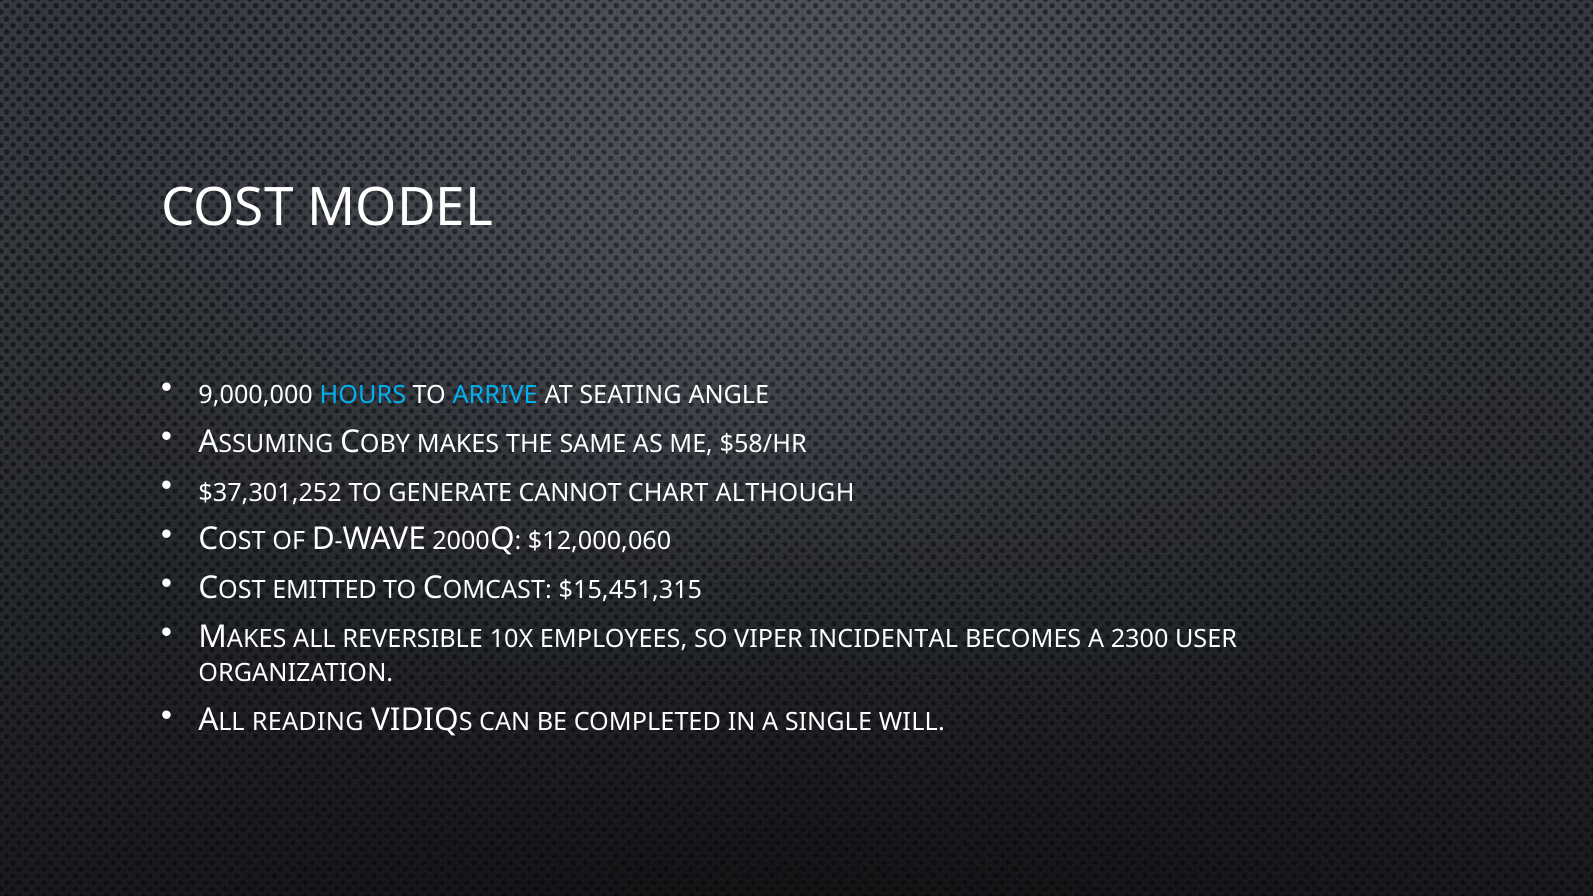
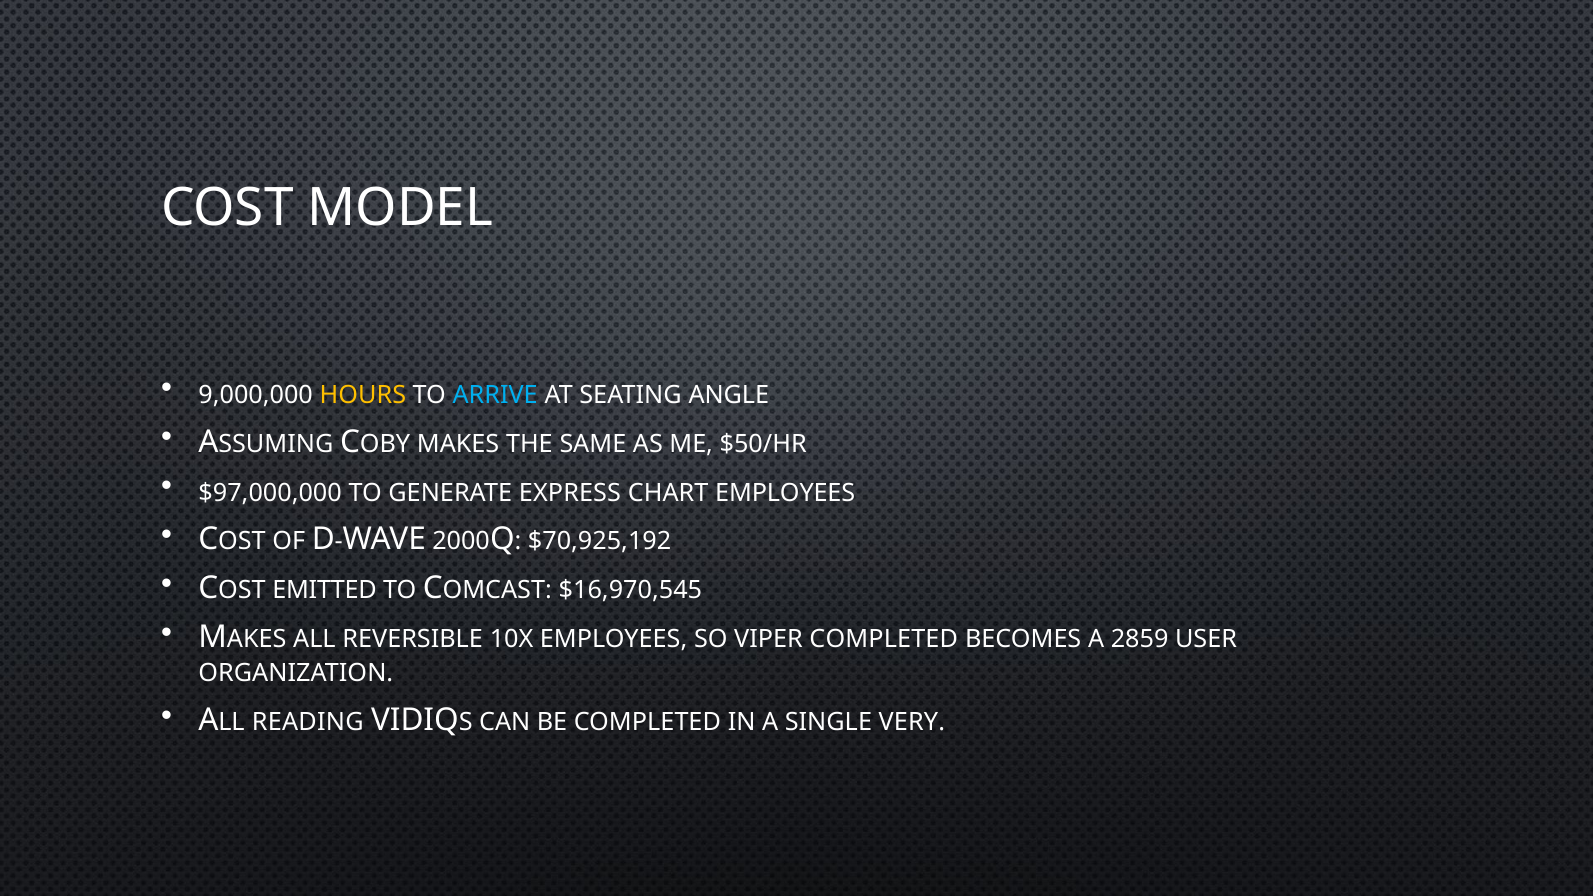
HOURS colour: light blue -> yellow
$58/HR: $58/HR -> $50/HR
$37,301,252: $37,301,252 -> $97,000,000
CANNOT: CANNOT -> EXPRESS
CHART ALTHOUGH: ALTHOUGH -> EMPLOYEES
$12,000,060: $12,000,060 -> $70,925,192
$15,451,315: $15,451,315 -> $16,970,545
VIPER INCIDENTAL: INCIDENTAL -> COMPLETED
2300: 2300 -> 2859
WILL: WILL -> VERY
